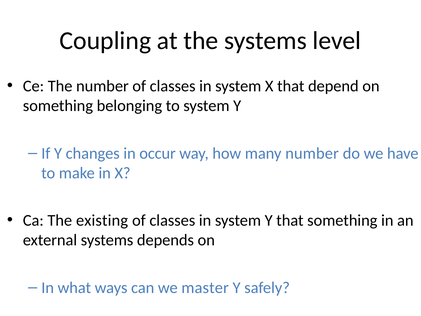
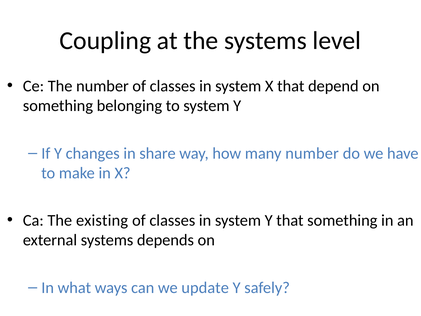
occur: occur -> share
master: master -> update
